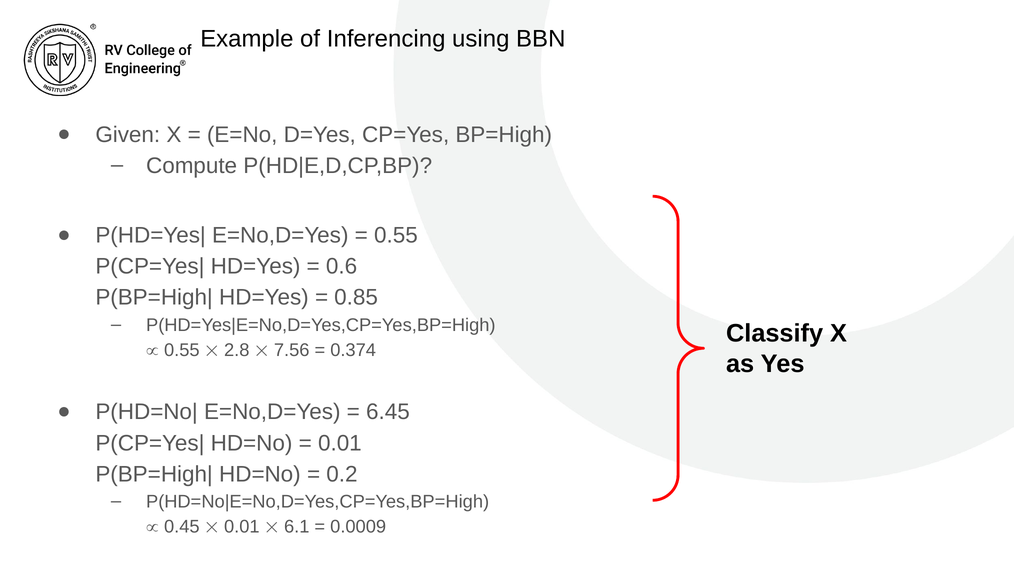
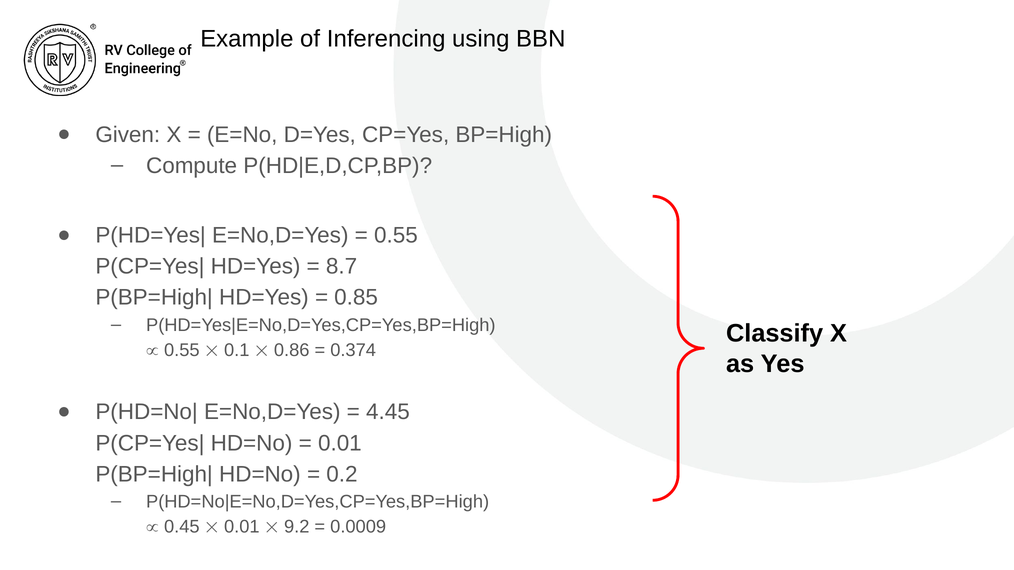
0.6: 0.6 -> 8.7
2.8: 2.8 -> 0.1
7.56: 7.56 -> 0.86
6.45: 6.45 -> 4.45
6.1: 6.1 -> 9.2
